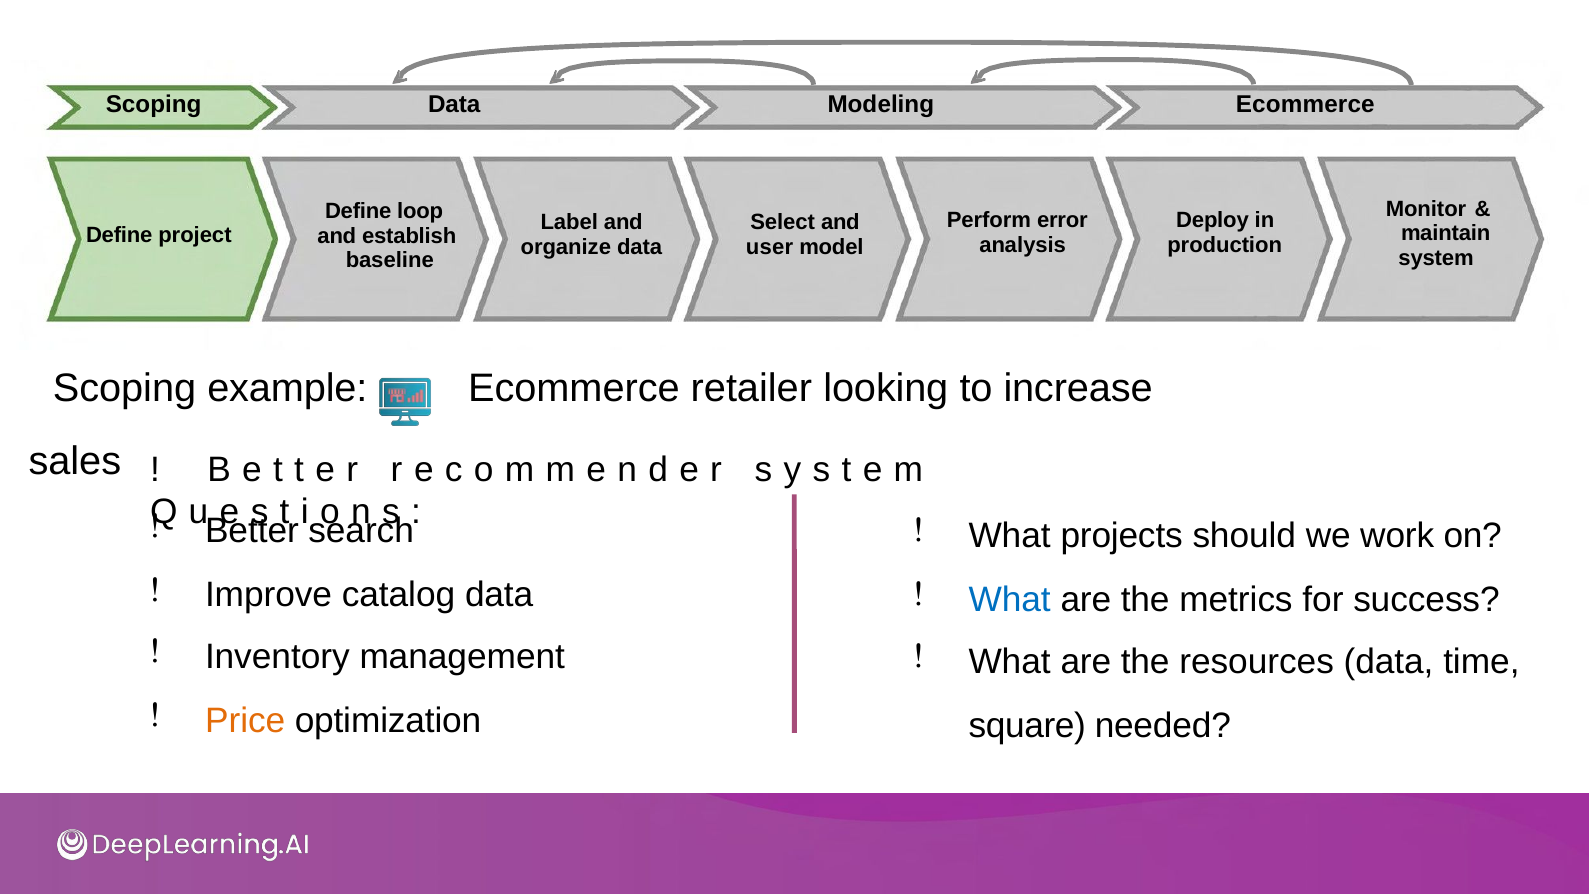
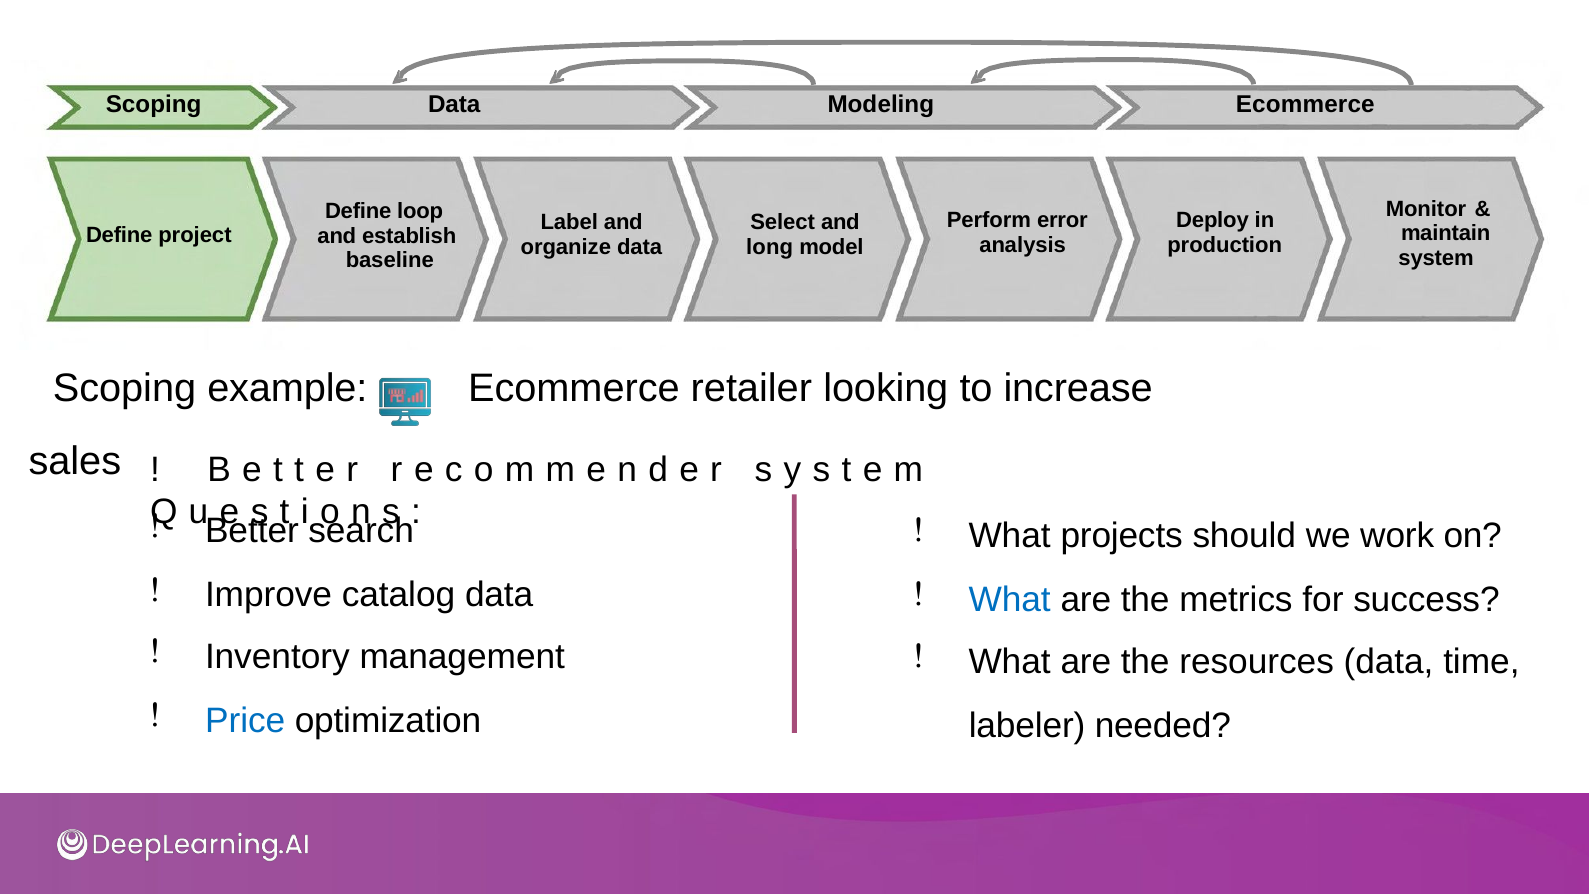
user: user -> long
Price colour: orange -> blue
square: square -> labeler
